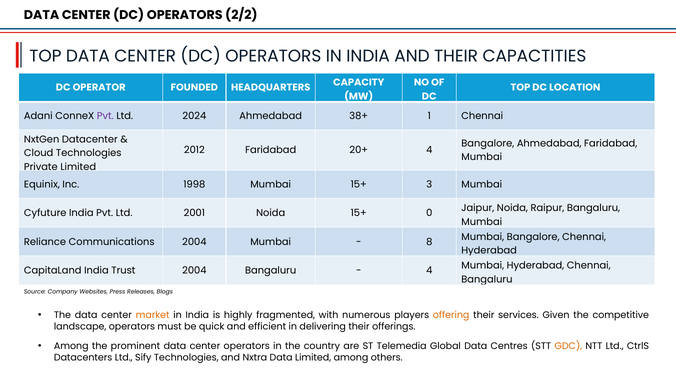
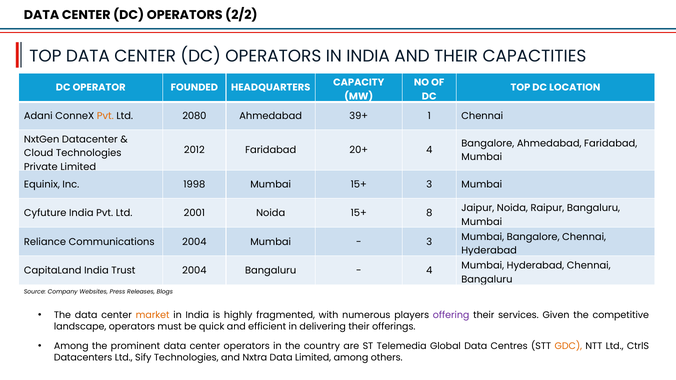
Pvt at (105, 116) colour: purple -> orange
2024: 2024 -> 2080
38+: 38+ -> 39+
0: 0 -> 8
8 at (429, 242): 8 -> 3
offering colour: orange -> purple
